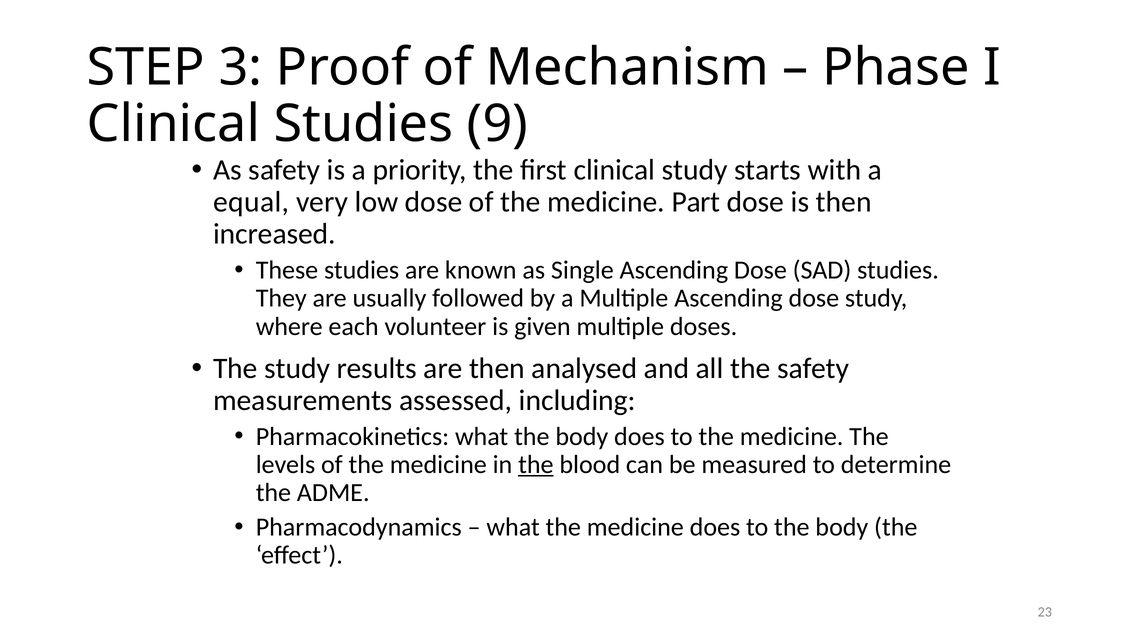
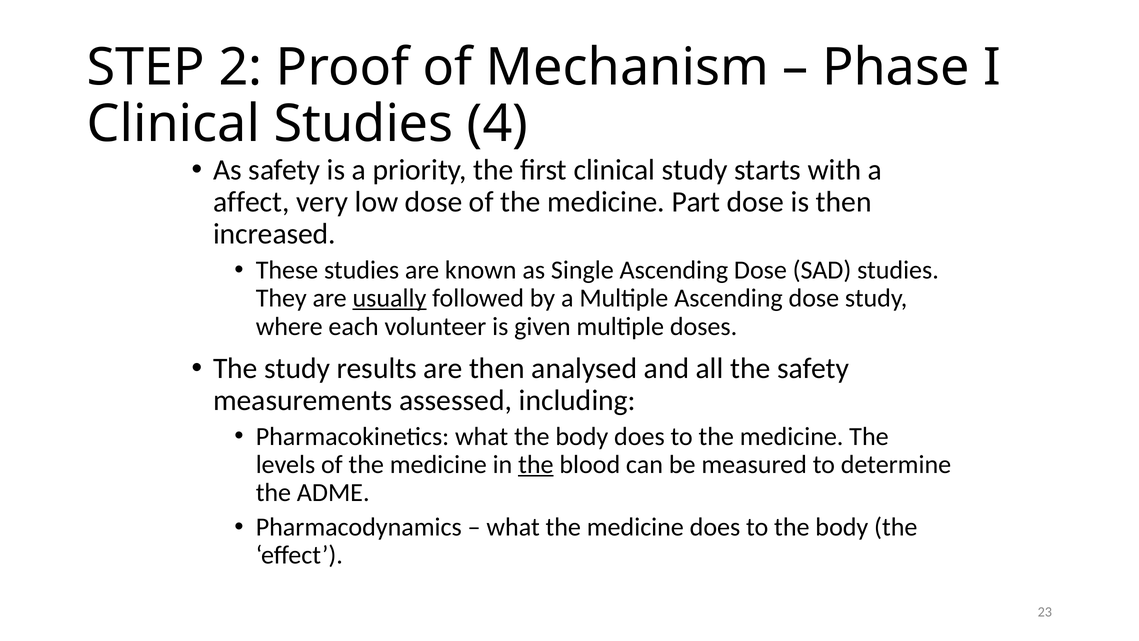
3: 3 -> 2
9: 9 -> 4
equal: equal -> affect
usually underline: none -> present
